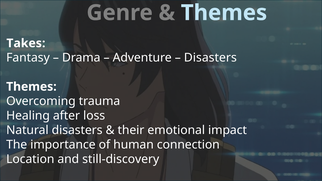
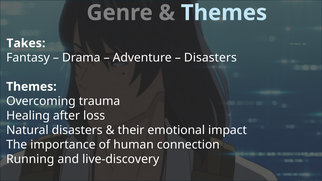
Location: Location -> Running
still-discovery: still-discovery -> live-discovery
